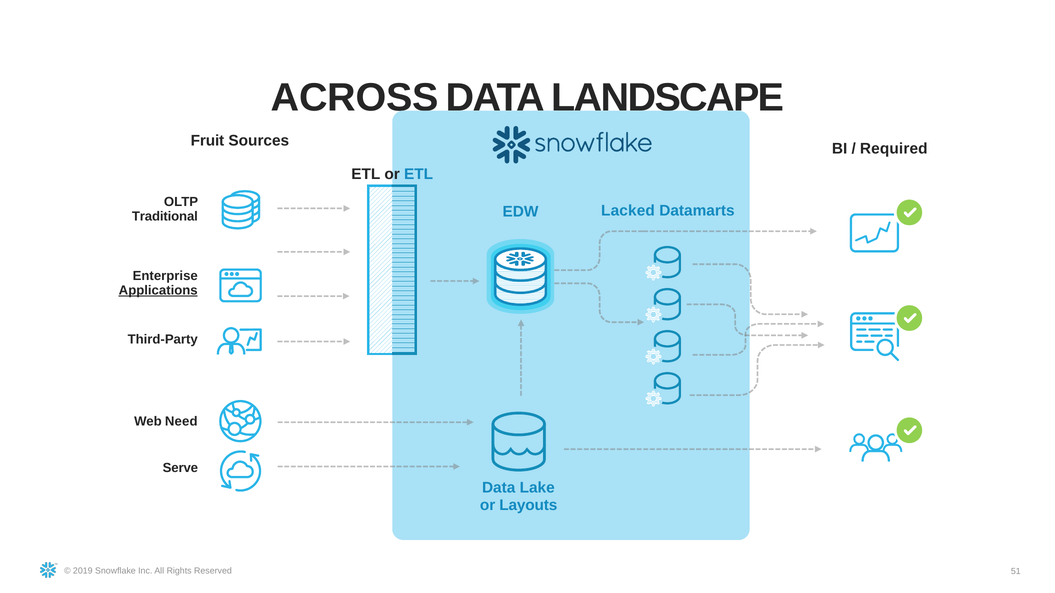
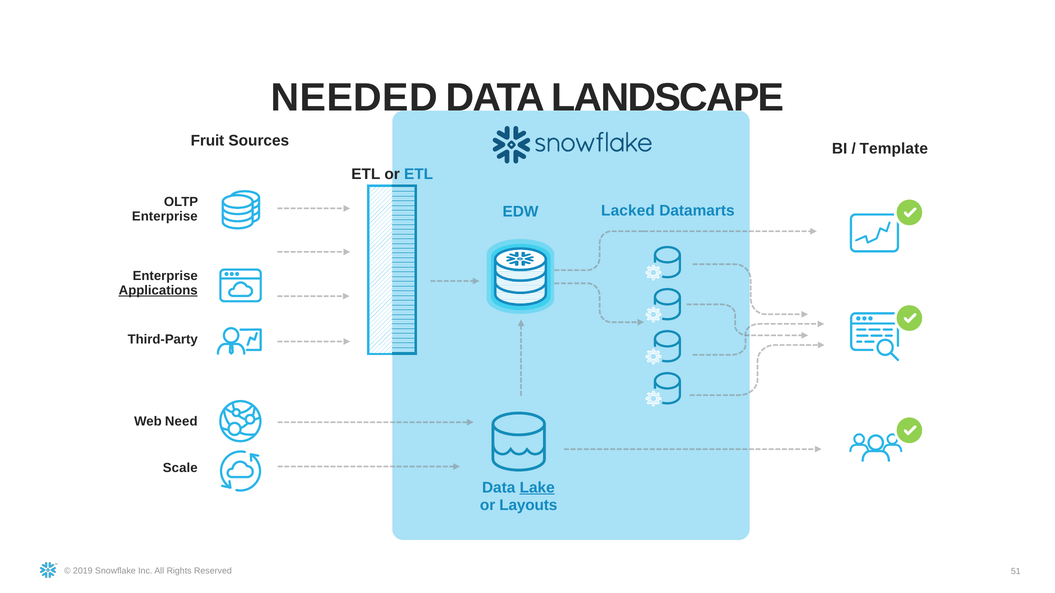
ACROSS: ACROSS -> NEEDED
Required: Required -> Template
Traditional at (165, 217): Traditional -> Enterprise
Serve: Serve -> Scale
Lake underline: none -> present
